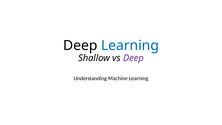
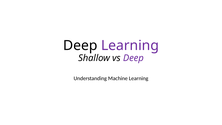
Learning at (130, 46) colour: blue -> purple
